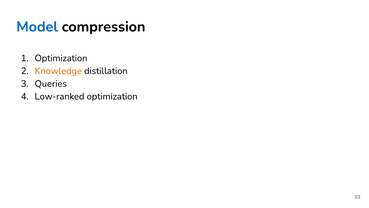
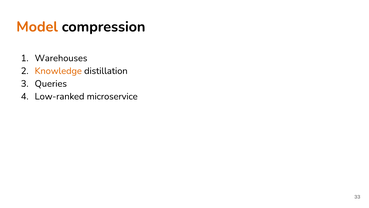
Model colour: blue -> orange
Optimization at (61, 58): Optimization -> Warehouses
Low-ranked optimization: optimization -> microservice
